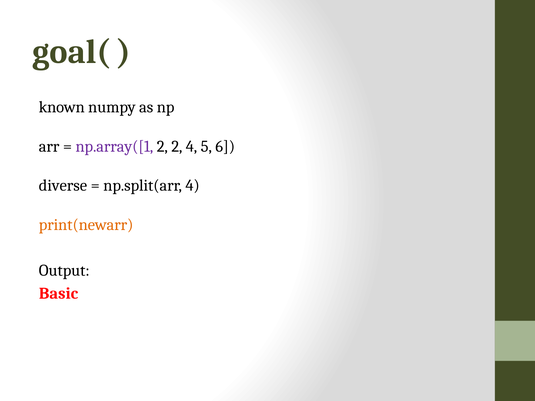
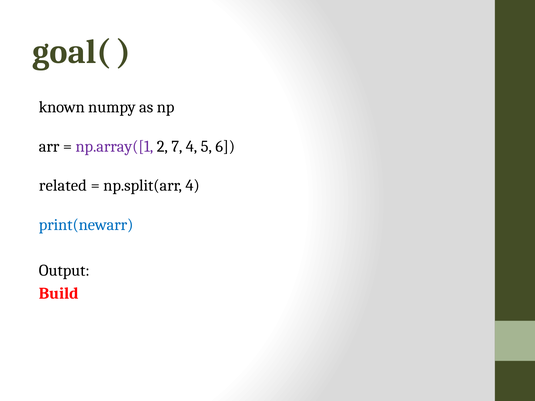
2 2: 2 -> 7
diverse: diverse -> related
print(newarr colour: orange -> blue
Basic: Basic -> Build
